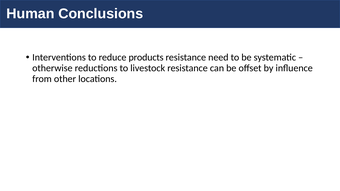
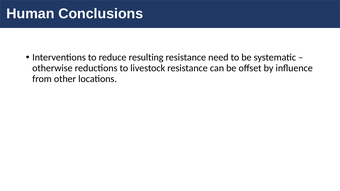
products: products -> resulting
